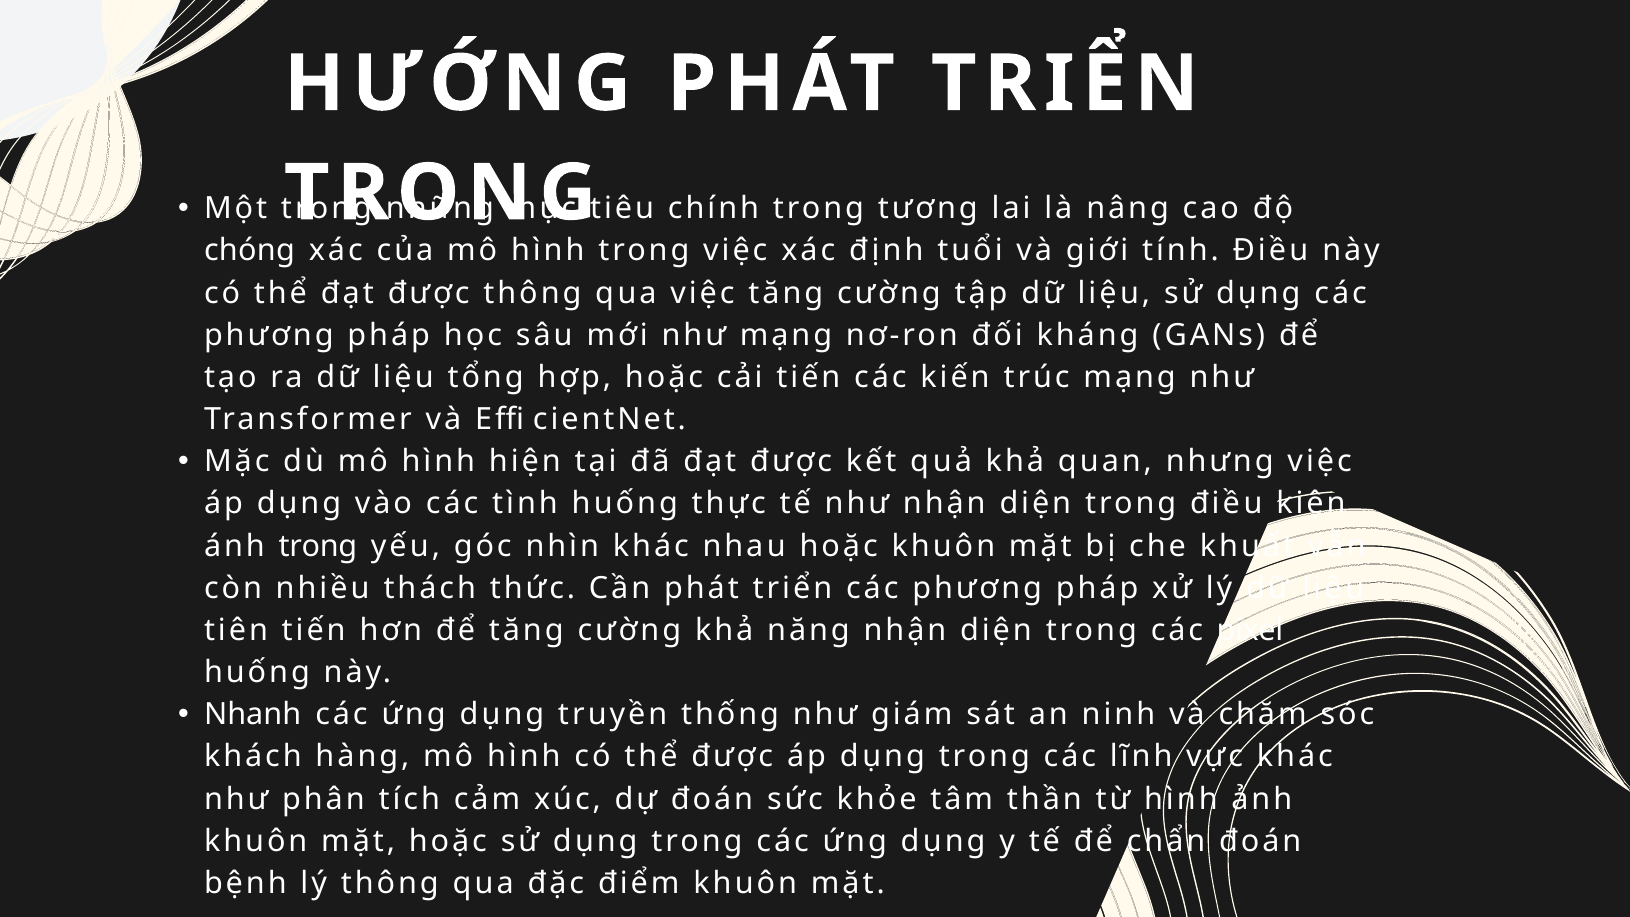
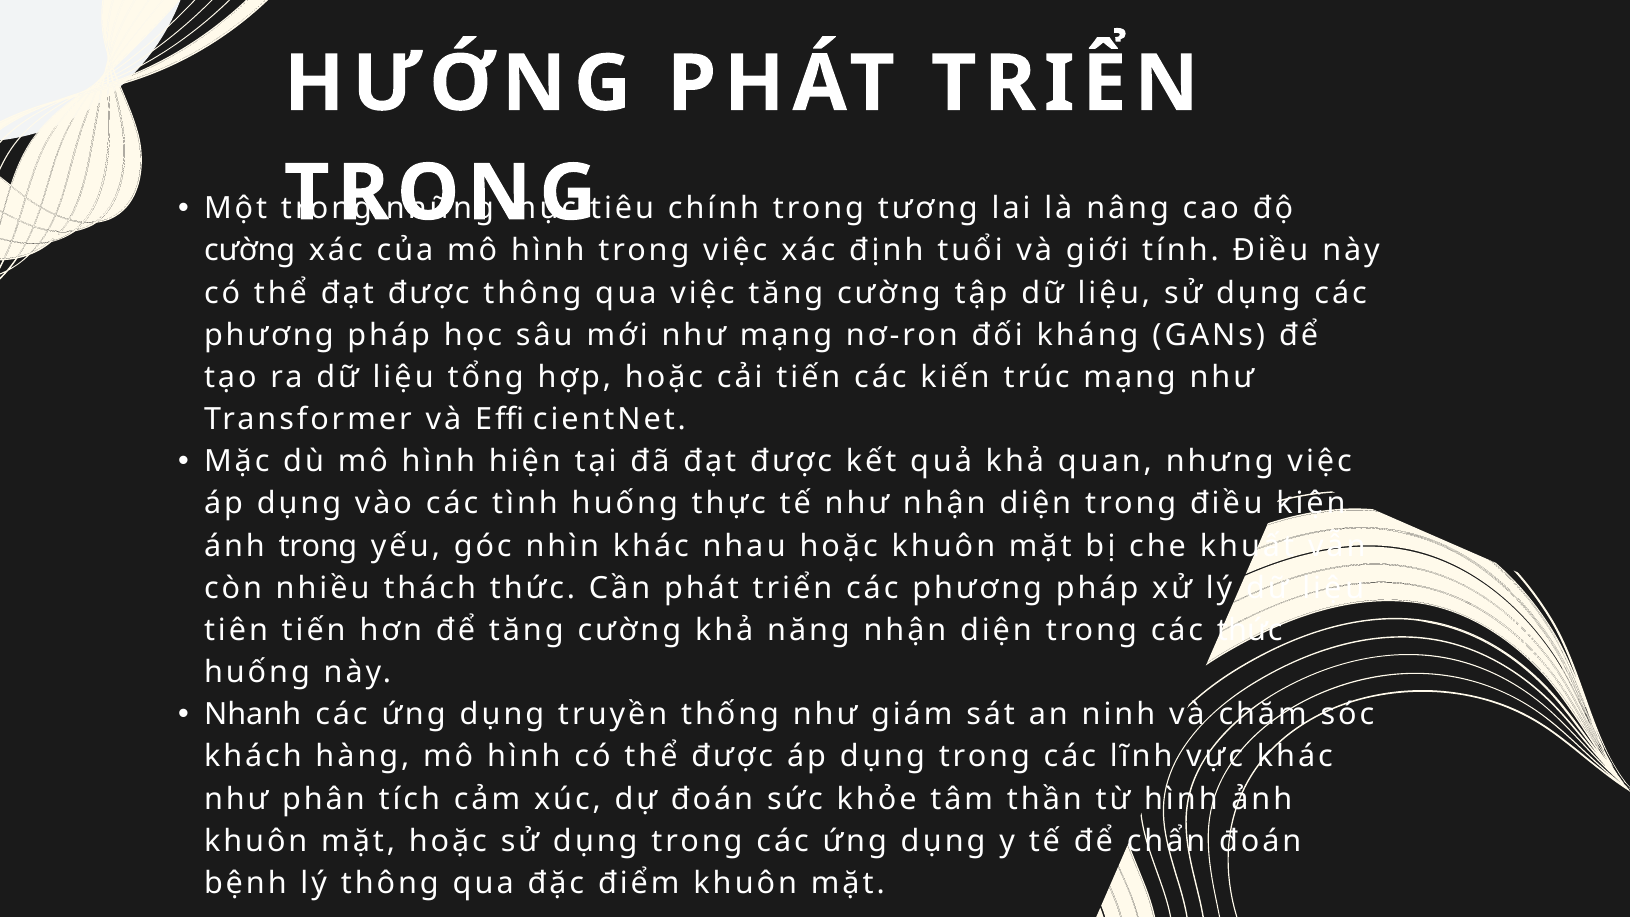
chóng at (249, 251): chóng -> cường
các pixel: pixel -> thức
